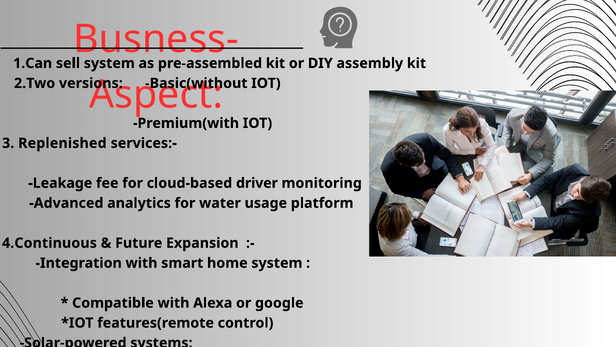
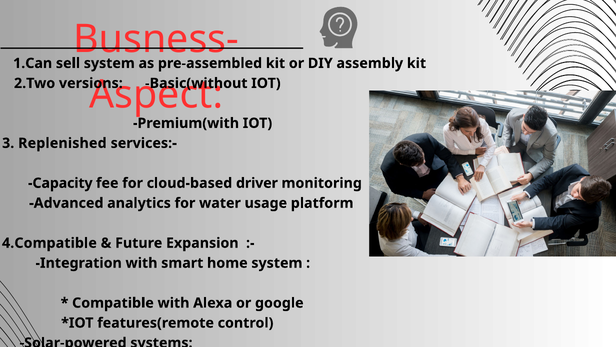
Leakage: Leakage -> Capacity
4.Continuous: 4.Continuous -> 4.Compatible
